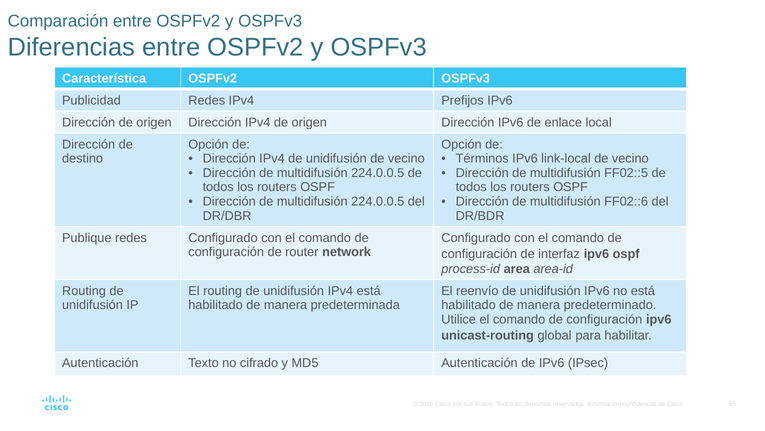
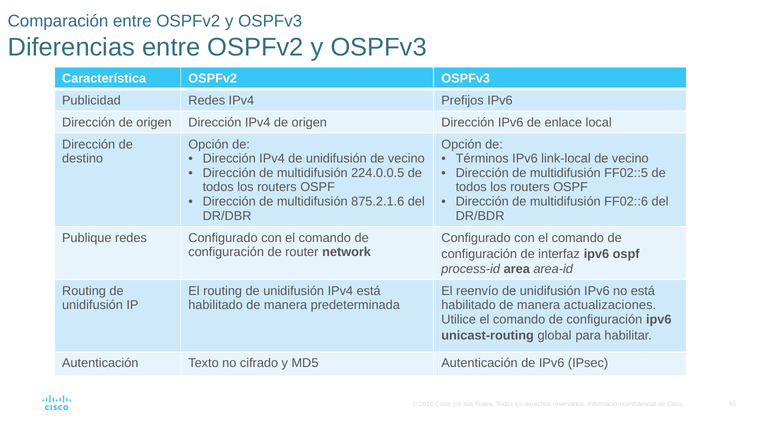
224.0.0.5 at (378, 201): 224.0.0.5 -> 875.2.1.6
predeterminado: predeterminado -> actualizaciones
